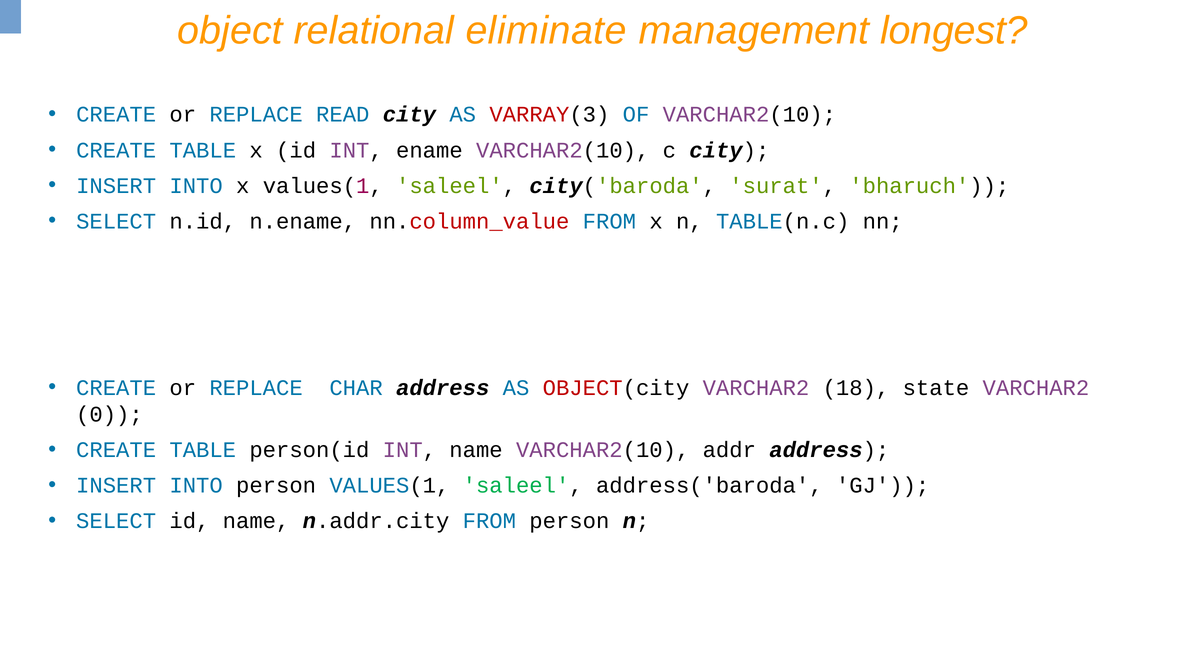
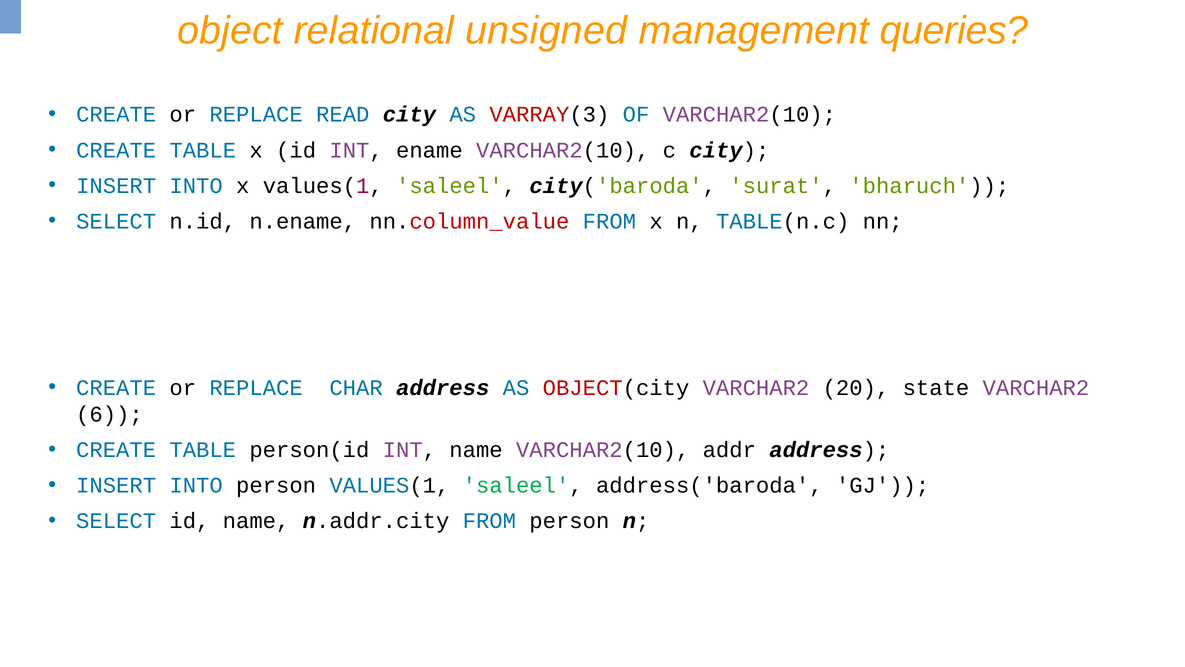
eliminate: eliminate -> unsigned
longest: longest -> queries
18: 18 -> 20
0: 0 -> 6
